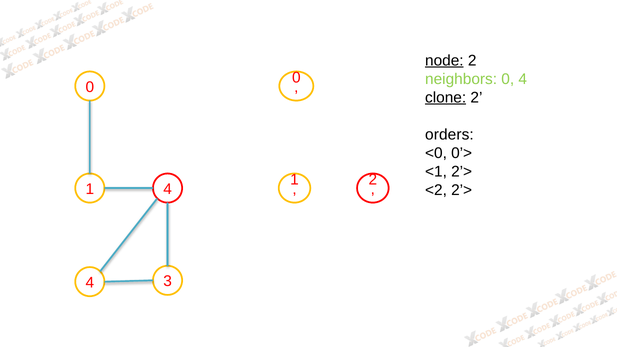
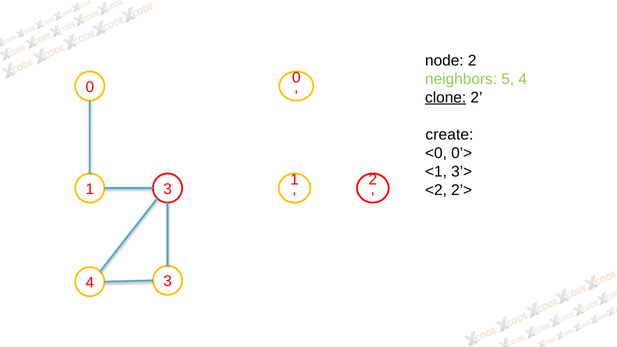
node underline: present -> none
neighbors 0: 0 -> 5
orders: orders -> create
<1 2’>: 2’> -> 3’>
1 4: 4 -> 3
